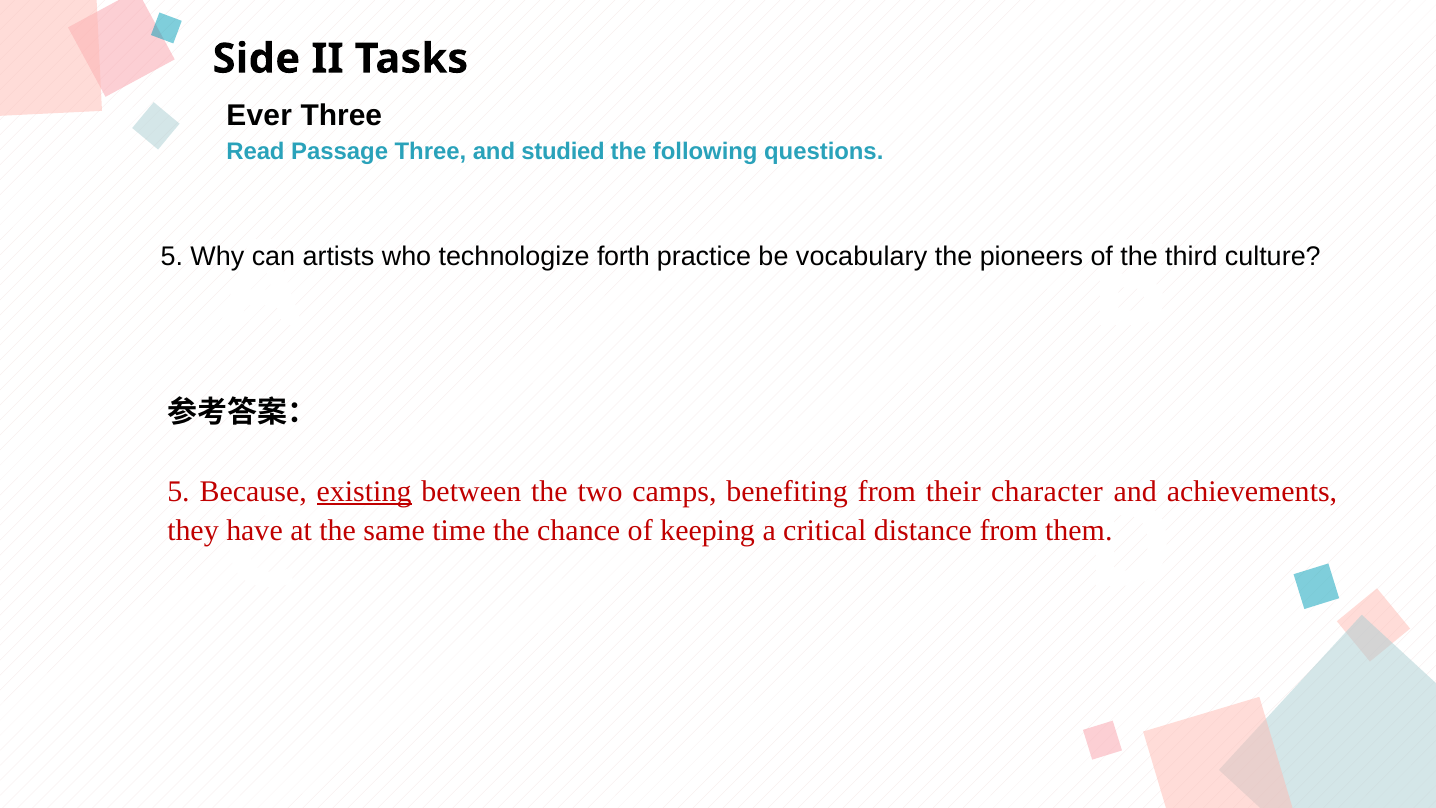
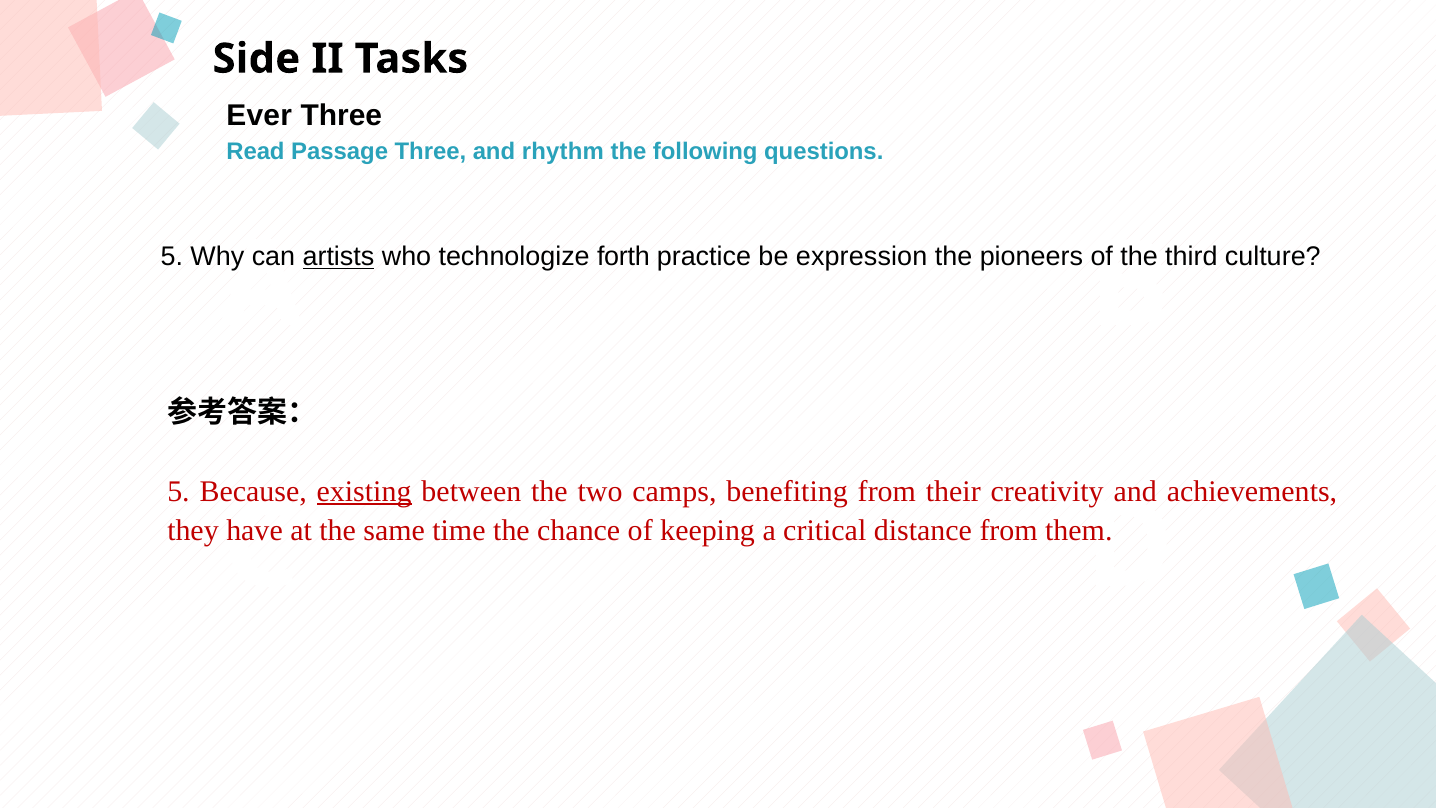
studied: studied -> rhythm
artists underline: none -> present
vocabulary: vocabulary -> expression
character: character -> creativity
